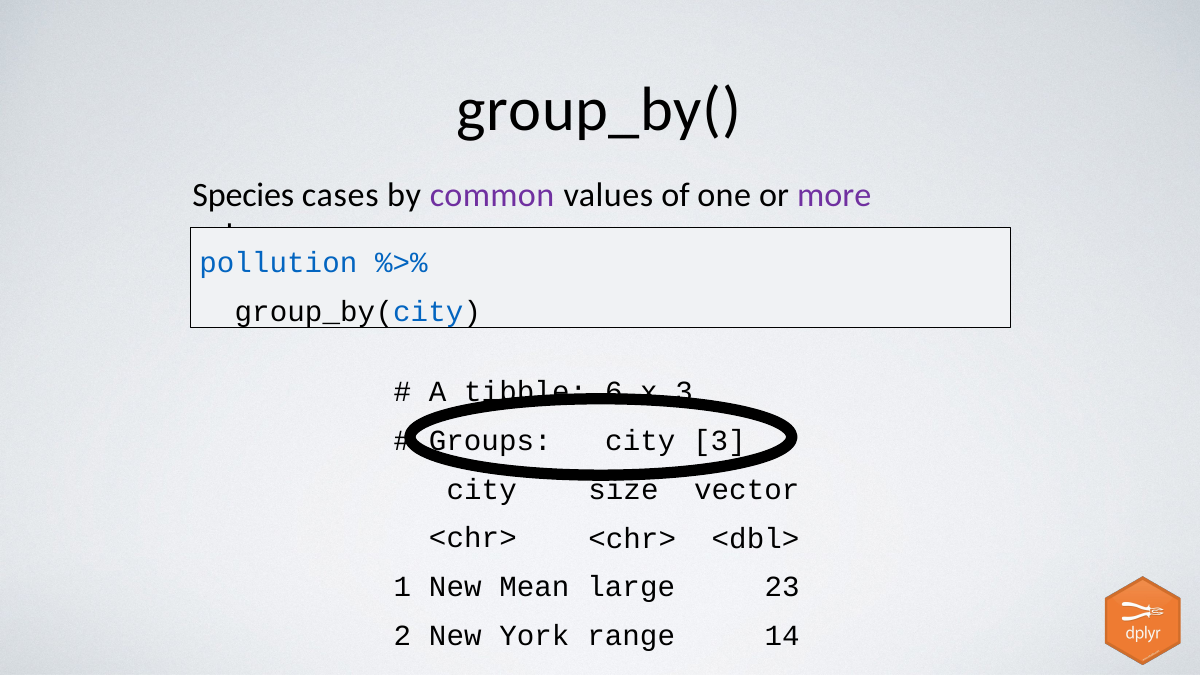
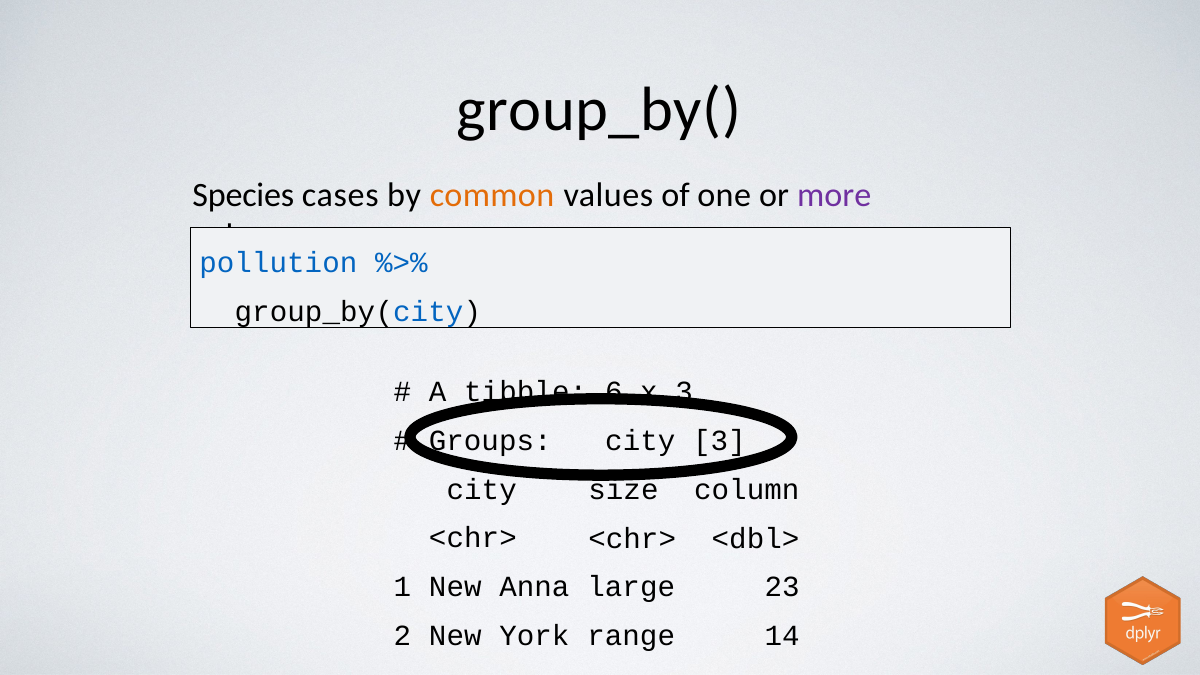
common colour: purple -> orange
vector: vector -> column
Mean: Mean -> Anna
